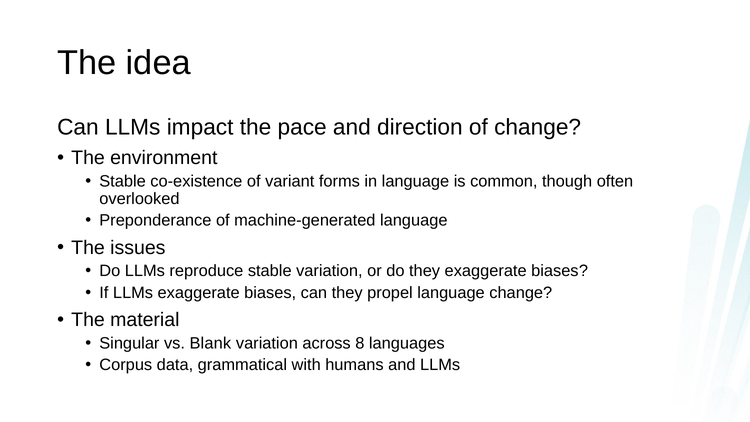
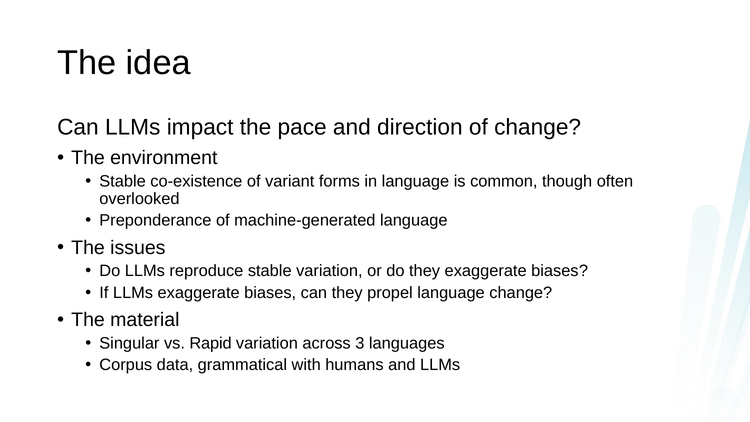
Blank: Blank -> Rapid
8: 8 -> 3
